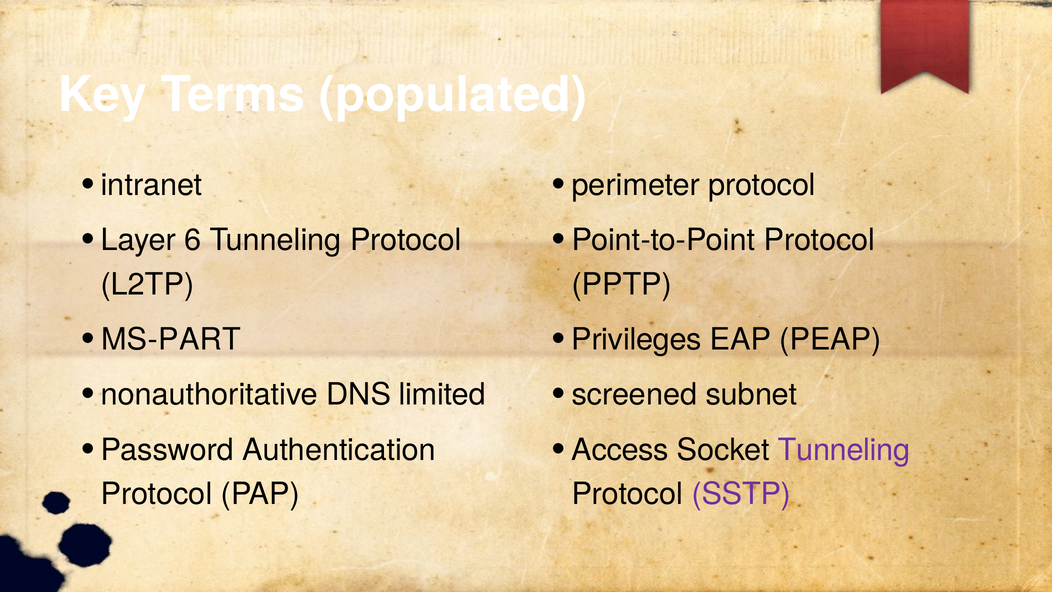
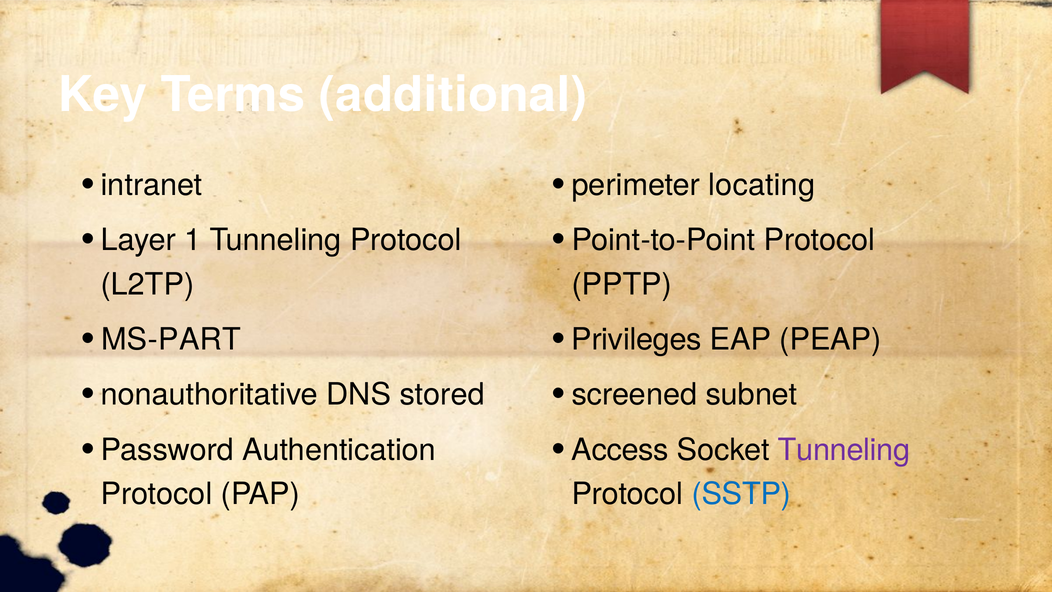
populated: populated -> additional
perimeter protocol: protocol -> locating
6: 6 -> 1
limited: limited -> stored
SSTP colour: purple -> blue
